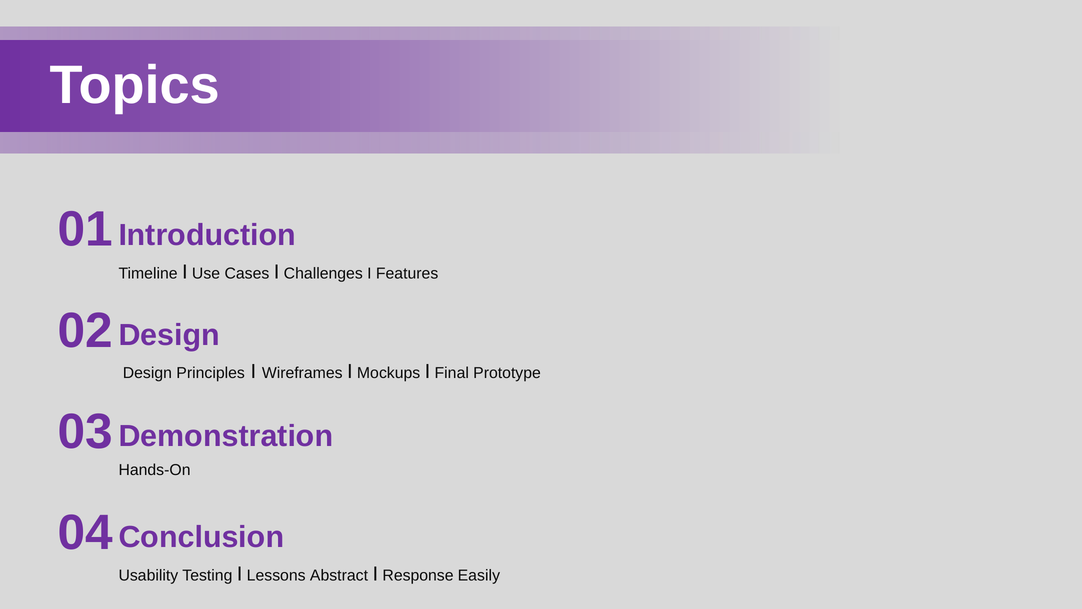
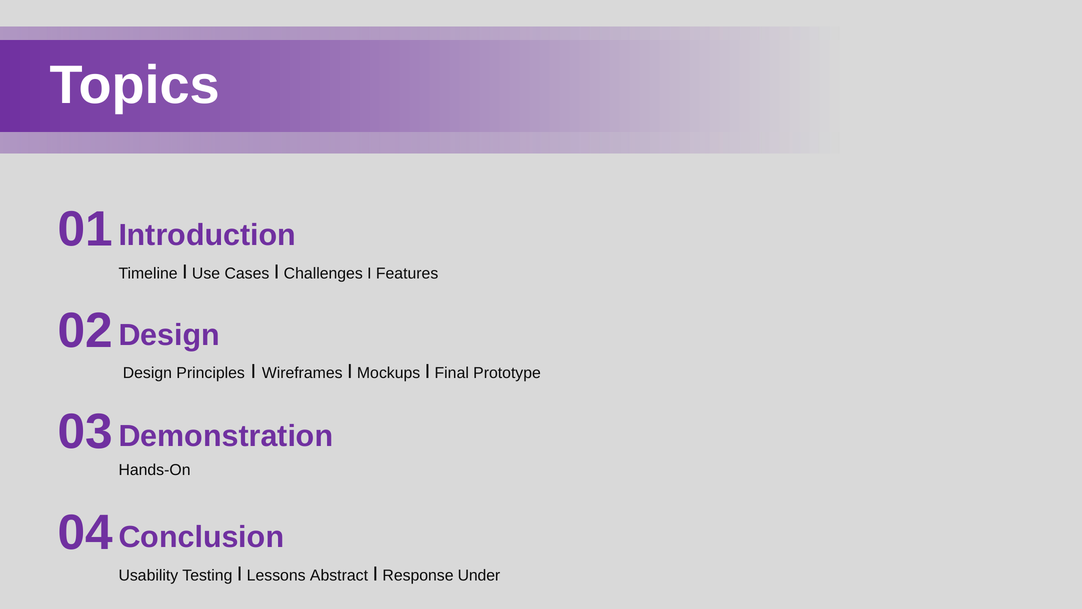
Easily: Easily -> Under
